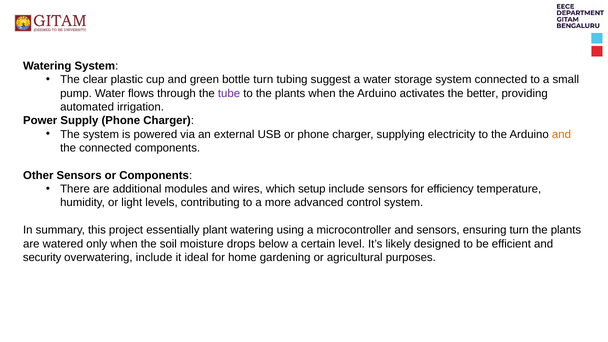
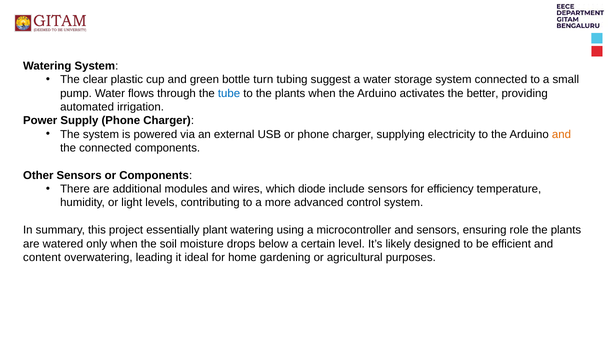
tube colour: purple -> blue
setup: setup -> diode
ensuring turn: turn -> role
security: security -> content
overwatering include: include -> leading
